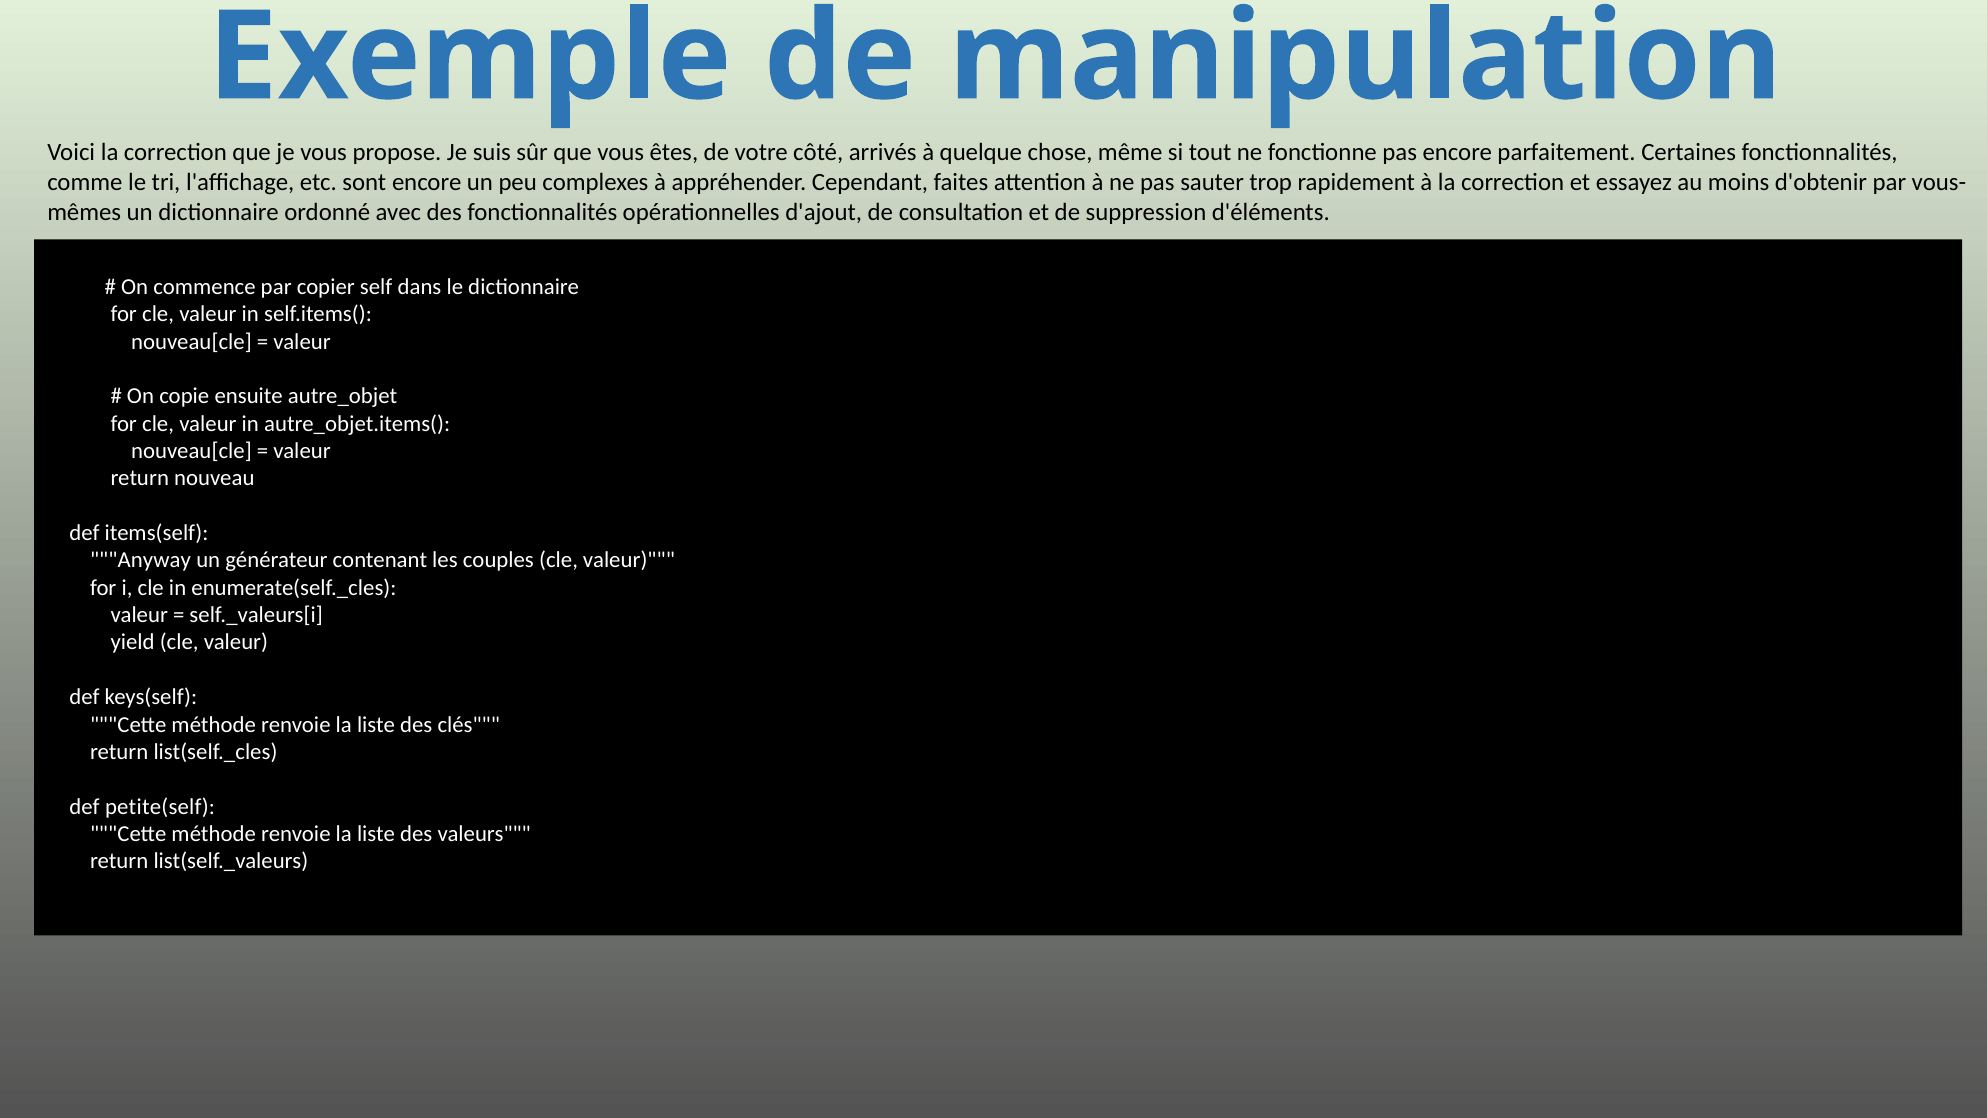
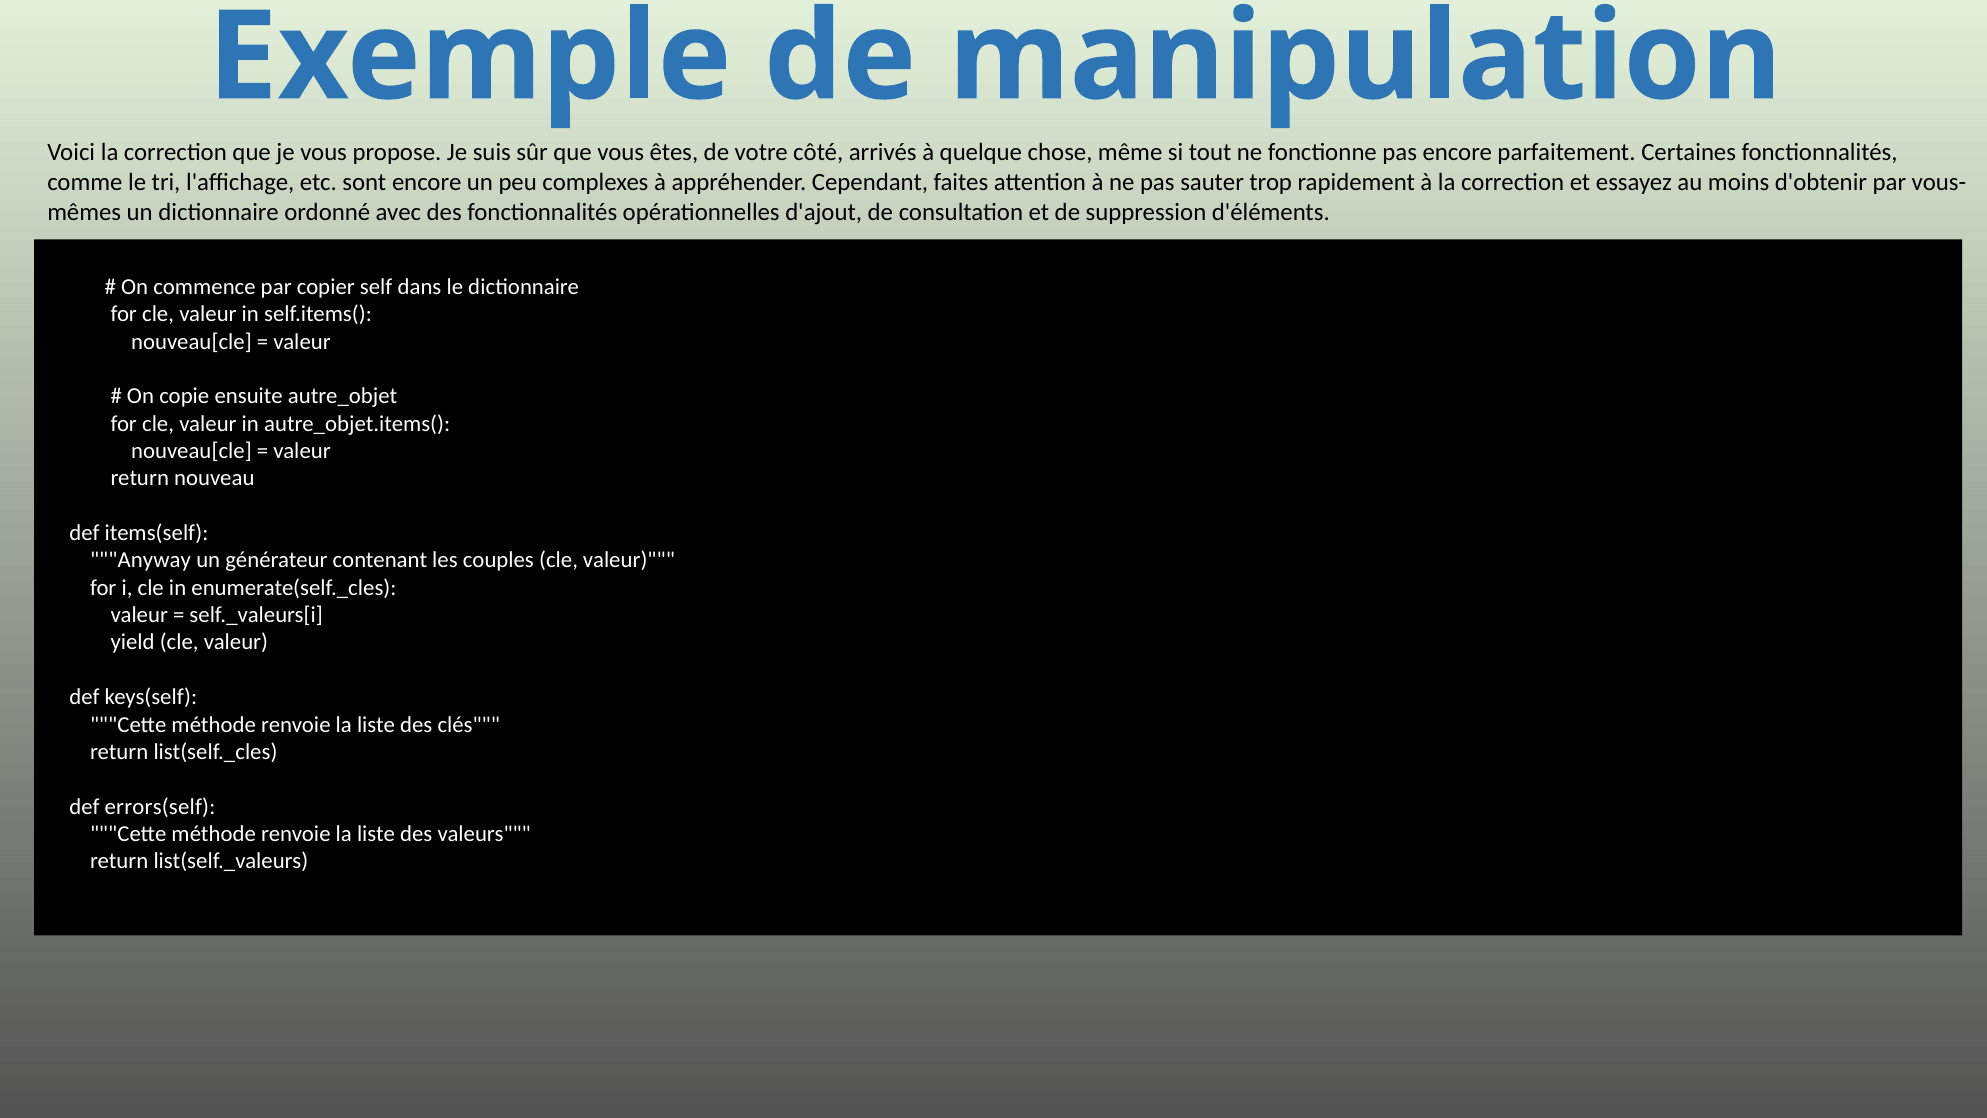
petite(self: petite(self -> errors(self
